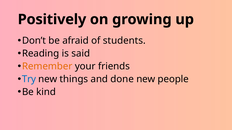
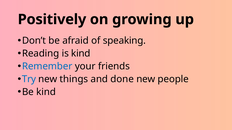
students: students -> speaking
is said: said -> kind
Remember colour: orange -> blue
